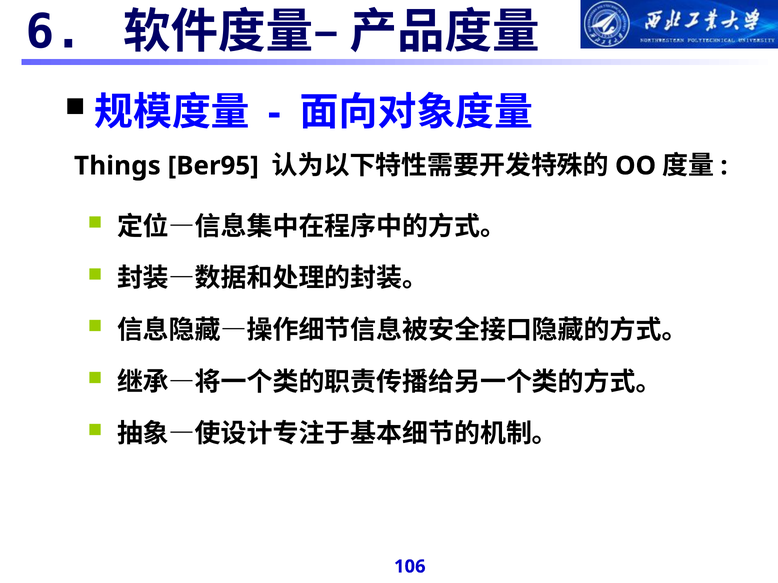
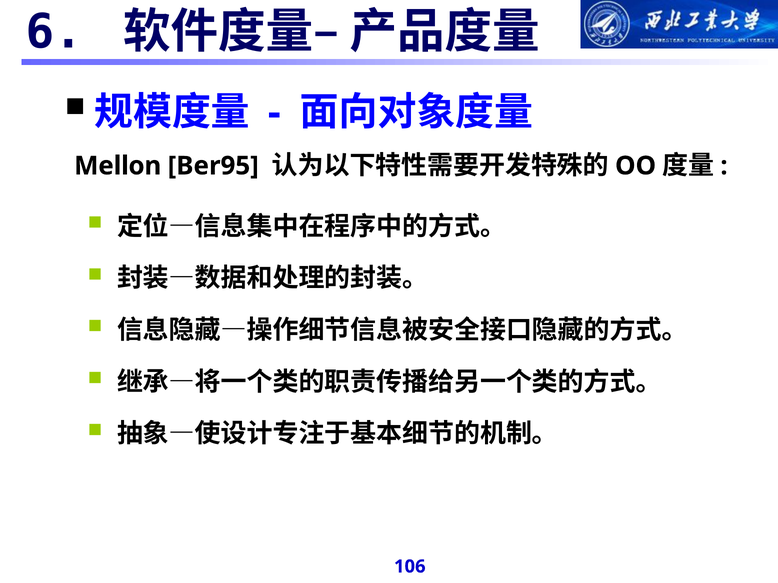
Things: Things -> Mellon
